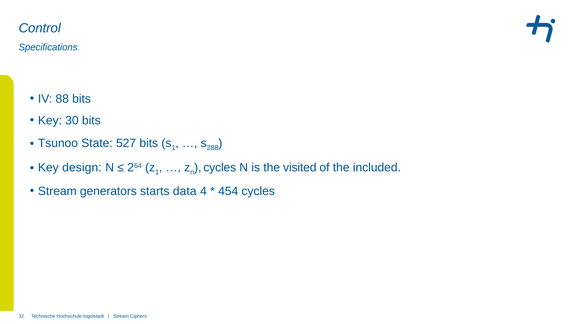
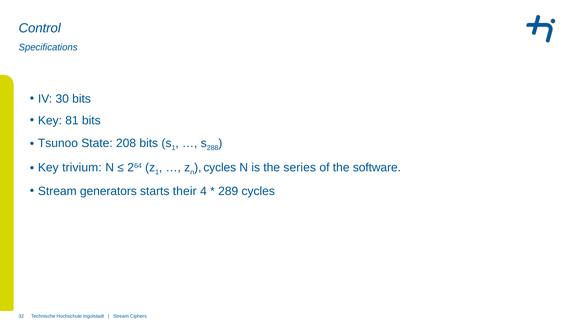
88: 88 -> 30
30: 30 -> 81
527: 527 -> 208
design: design -> trivium
visited: visited -> series
included: included -> software
data: data -> their
454: 454 -> 289
